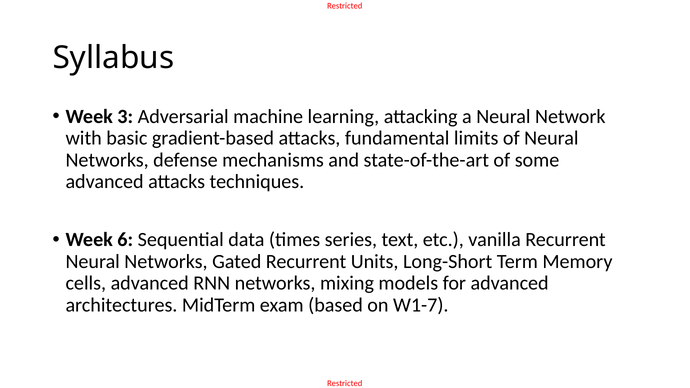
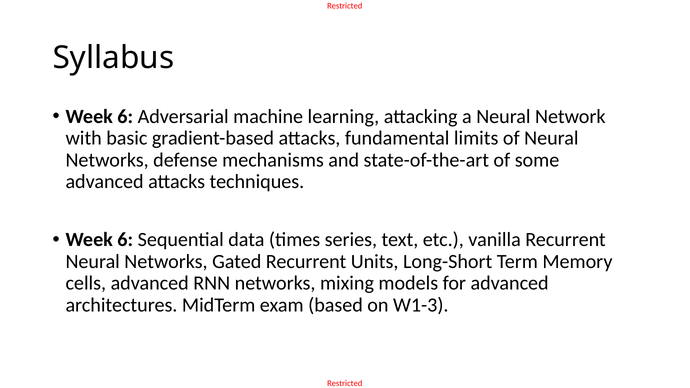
3 at (125, 117): 3 -> 6
W1-7: W1-7 -> W1-3
